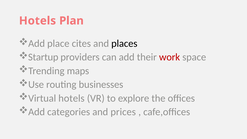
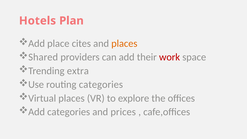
places at (124, 43) colour: black -> orange
Startup: Startup -> Shared
maps: maps -> extra
routing businesses: businesses -> categories
Virtual hotels: hotels -> places
